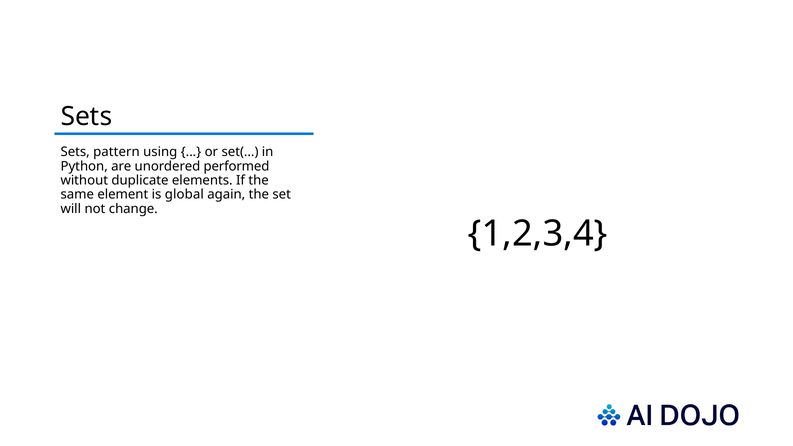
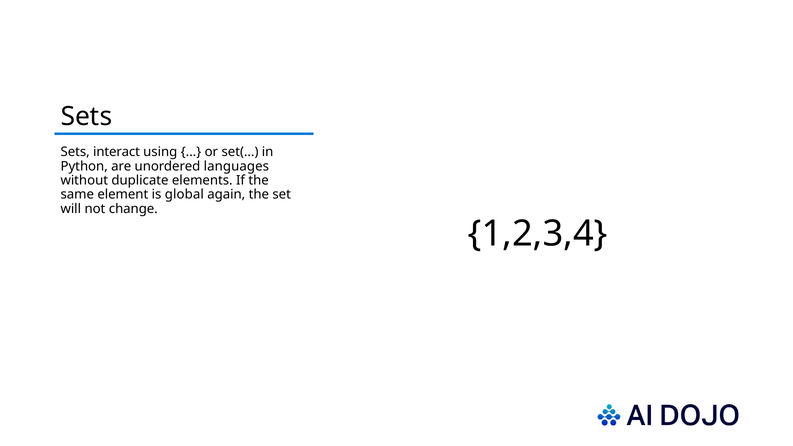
pattern: pattern -> interact
performed: performed -> languages
